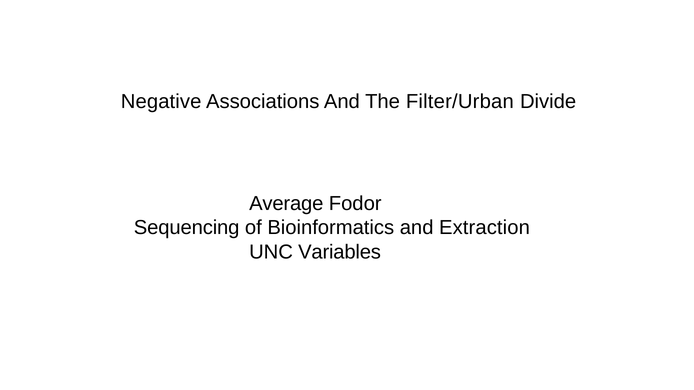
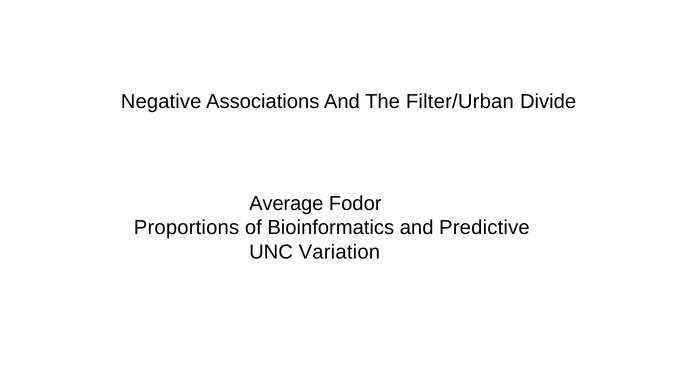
Sequencing: Sequencing -> Proportions
Extraction: Extraction -> Predictive
Variables: Variables -> Variation
